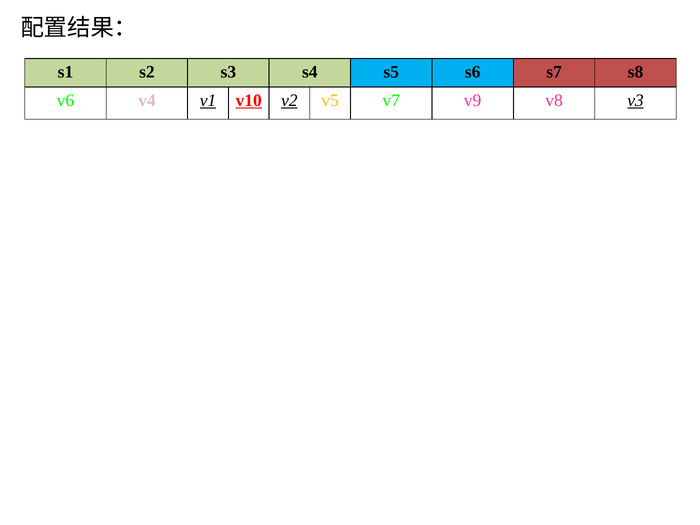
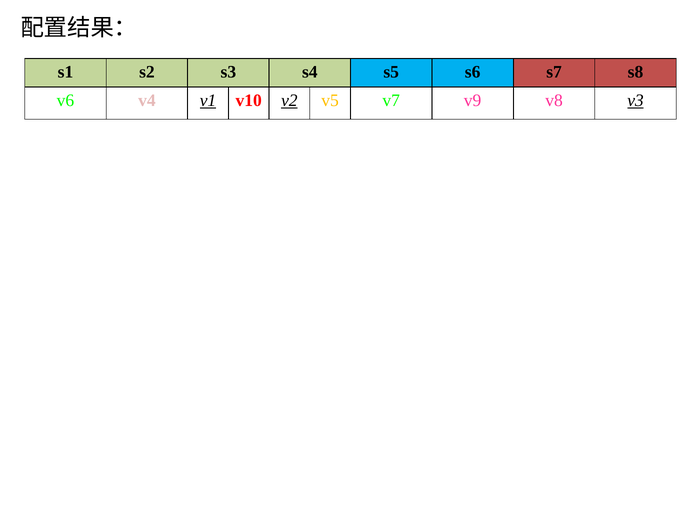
v10 underline: present -> none
